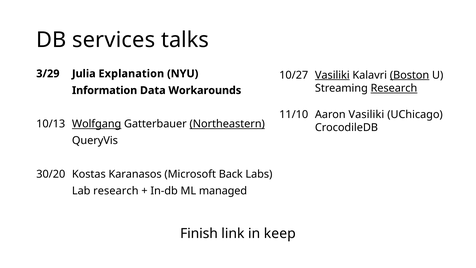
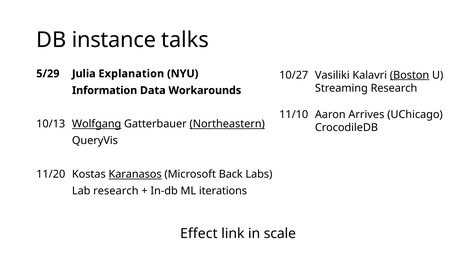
services: services -> instance
3/29: 3/29 -> 5/29
Vasiliki at (332, 75) underline: present -> none
Research at (394, 88) underline: present -> none
Aaron Vasiliki: Vasiliki -> Arrives
30/20: 30/20 -> 11/20
Karanasos underline: none -> present
managed: managed -> iterations
Finish: Finish -> Effect
keep: keep -> scale
